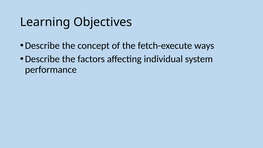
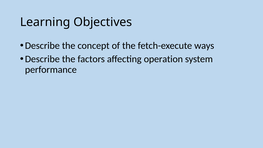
individual: individual -> operation
